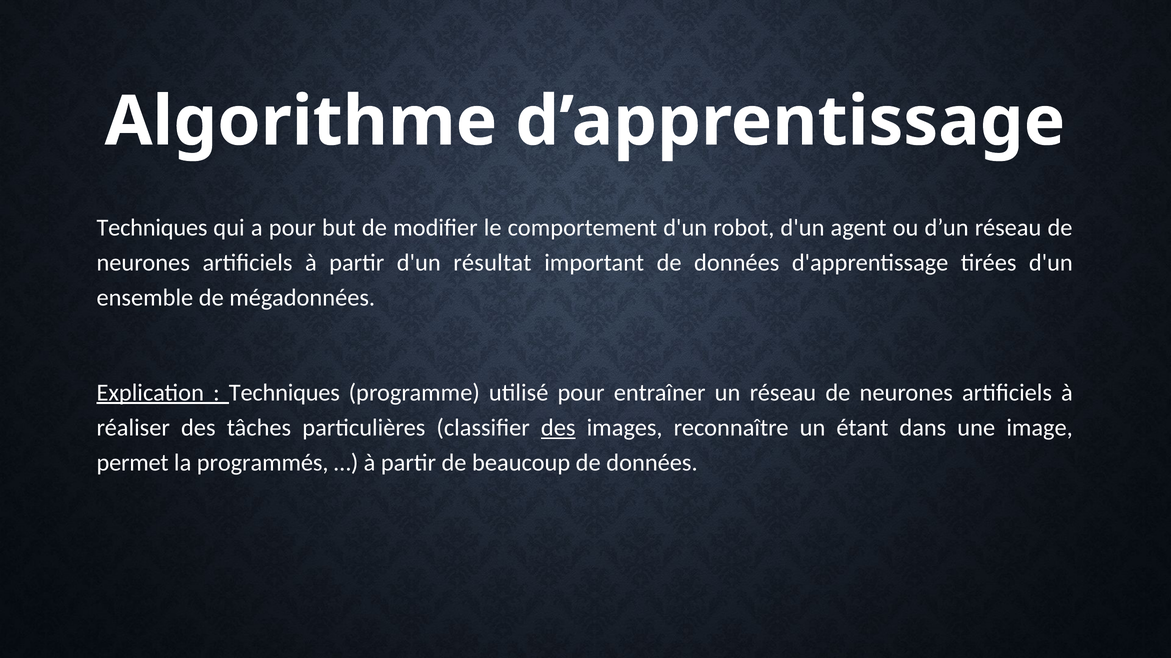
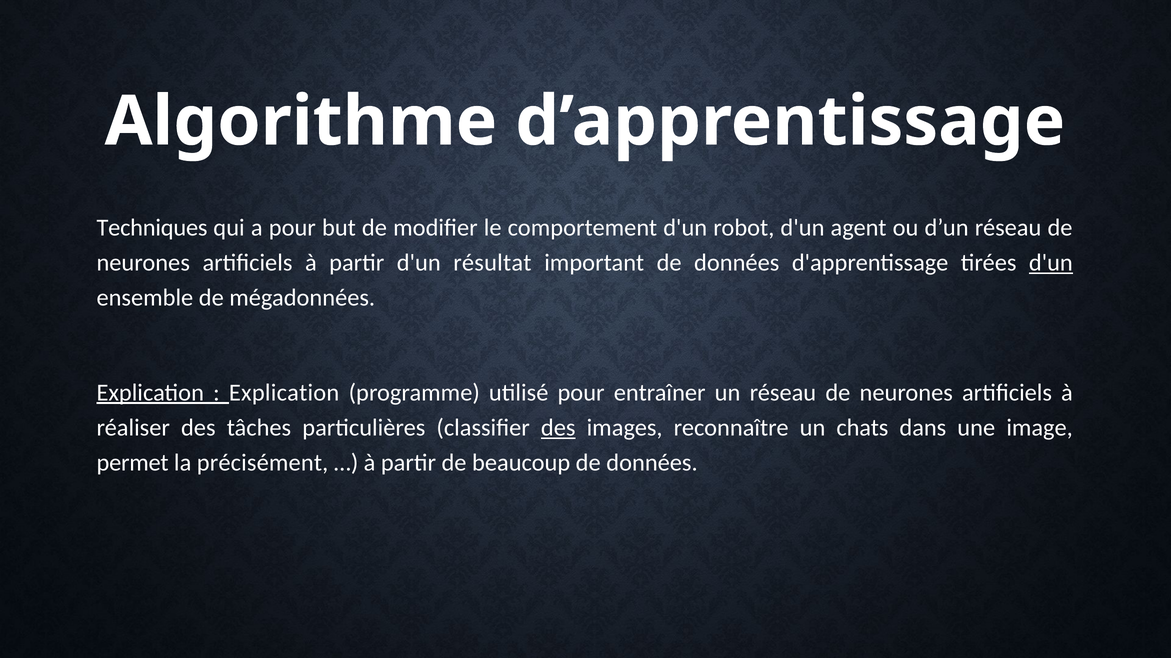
d'un at (1051, 263) underline: none -> present
Techniques at (284, 393): Techniques -> Explication
étant: étant -> chats
programmés: programmés -> précisément
